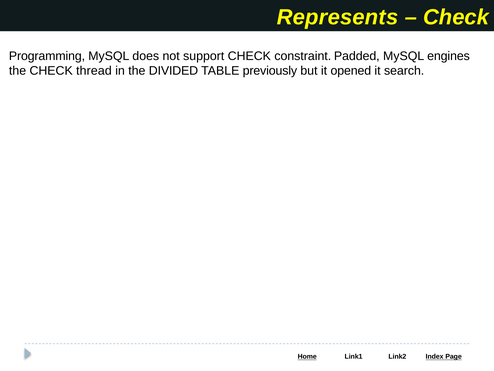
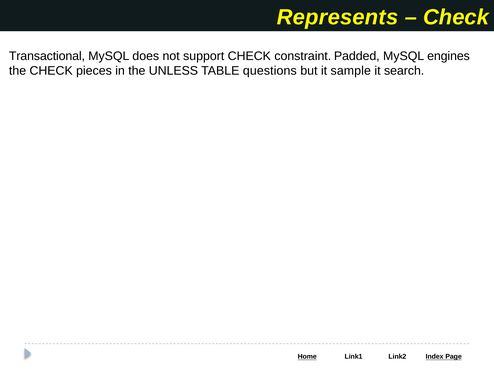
Programming: Programming -> Transactional
thread: thread -> pieces
DIVIDED: DIVIDED -> UNLESS
previously: previously -> questions
opened: opened -> sample
